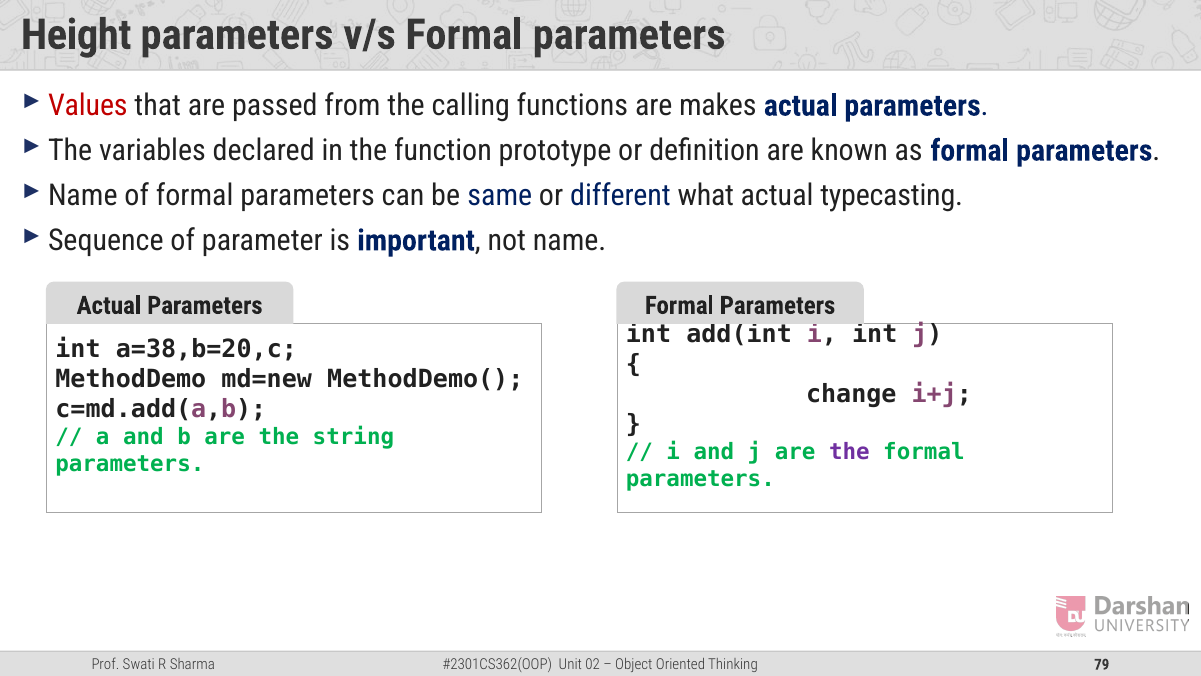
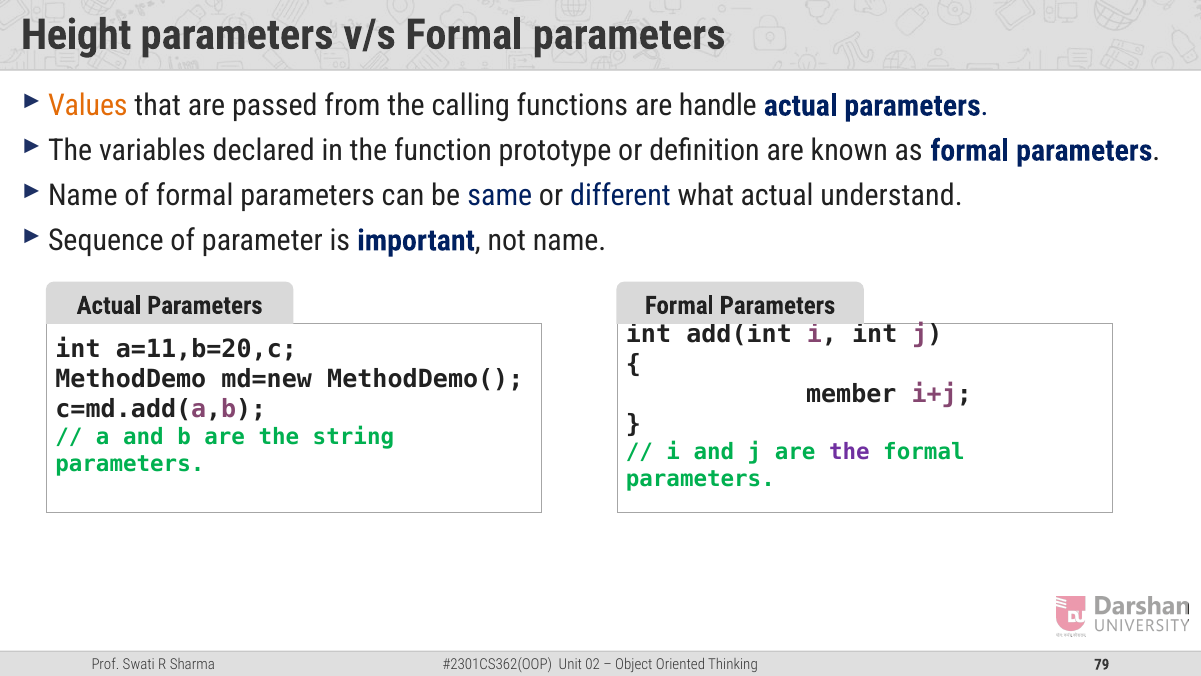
Values colour: red -> orange
makes: makes -> handle
typecasting: typecasting -> understand
a=38,b=20,c: a=38,b=20,c -> a=11,b=20,c
change: change -> member
